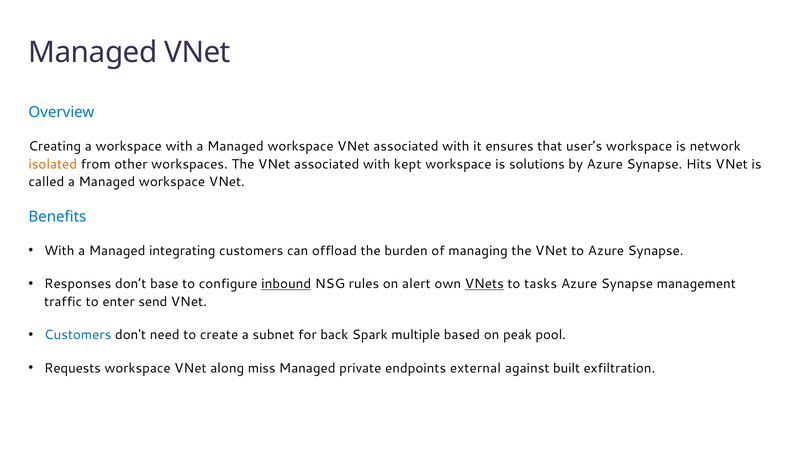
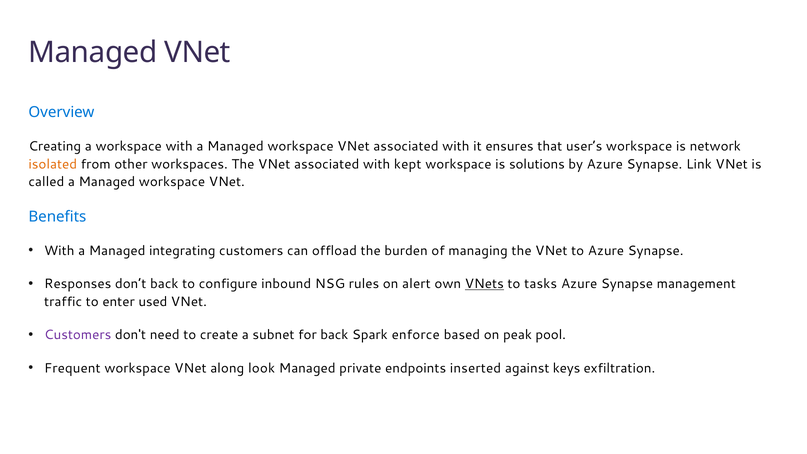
Hits: Hits -> Link
don’t base: base -> back
inbound underline: present -> none
send: send -> used
Customers at (78, 335) colour: blue -> purple
multiple: multiple -> enforce
Requests: Requests -> Frequent
miss: miss -> look
external: external -> inserted
built: built -> keys
